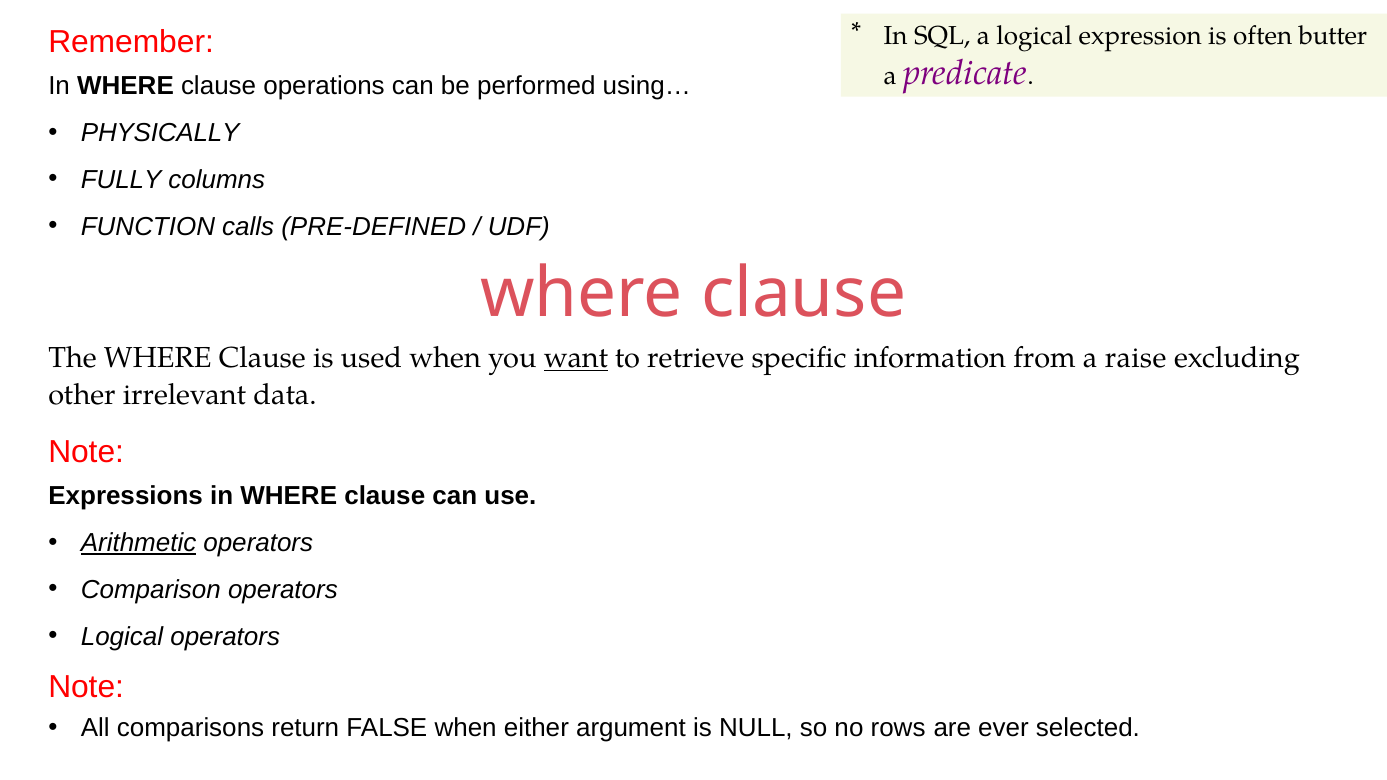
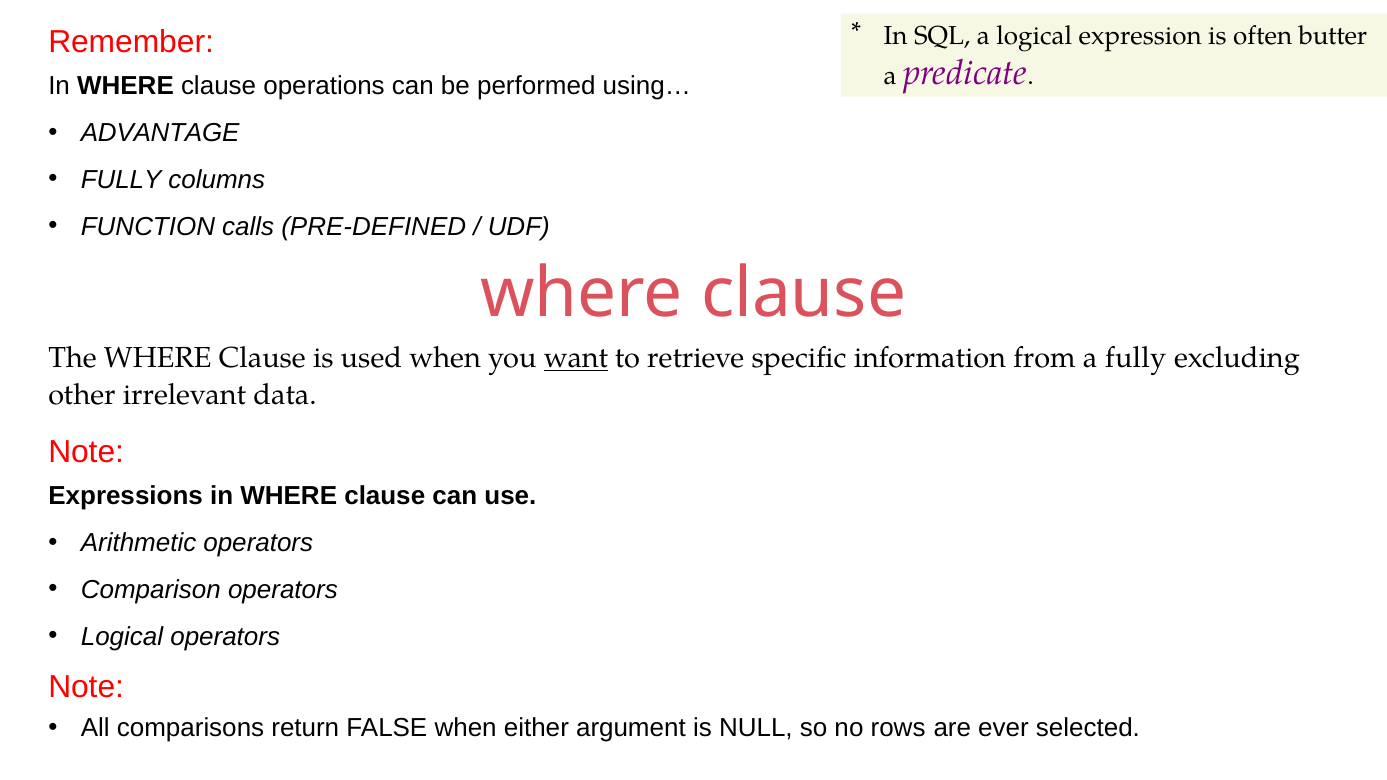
PHYSICALLY: PHYSICALLY -> ADVANTAGE
a raise: raise -> fully
Arithmetic underline: present -> none
